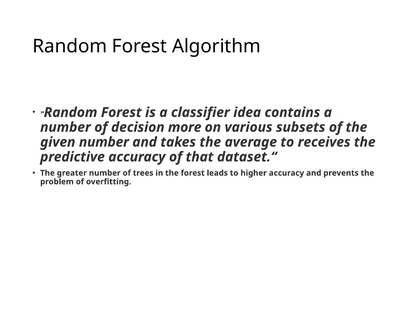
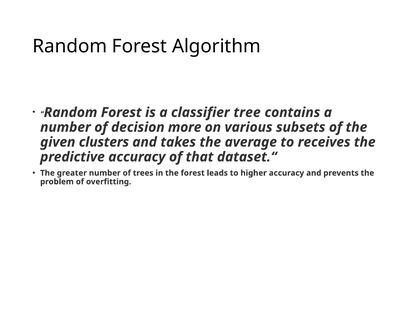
idea: idea -> tree
given number: number -> clusters
